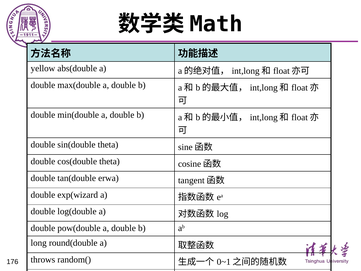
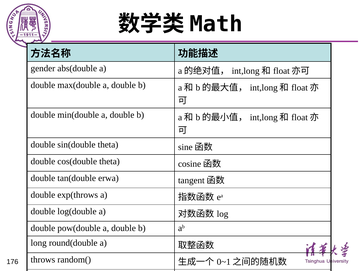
yellow: yellow -> gender
exp(wizard: exp(wizard -> exp(throws
